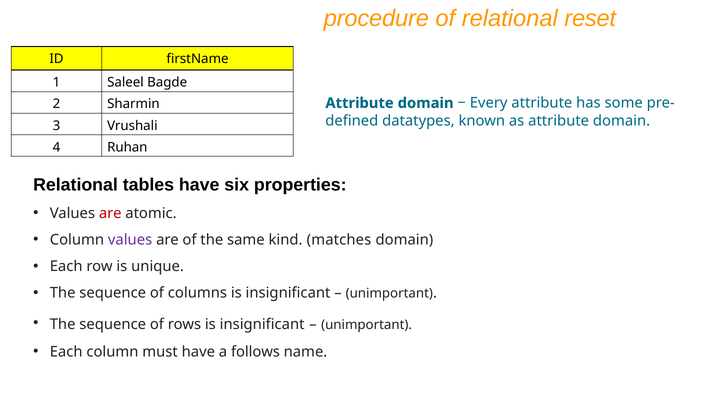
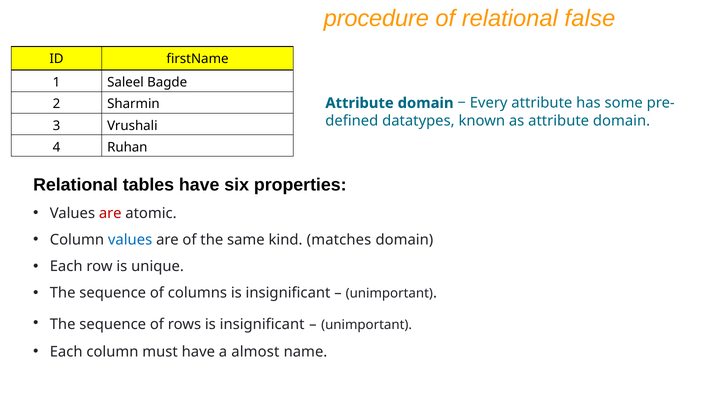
reset: reset -> false
values at (130, 240) colour: purple -> blue
follows: follows -> almost
